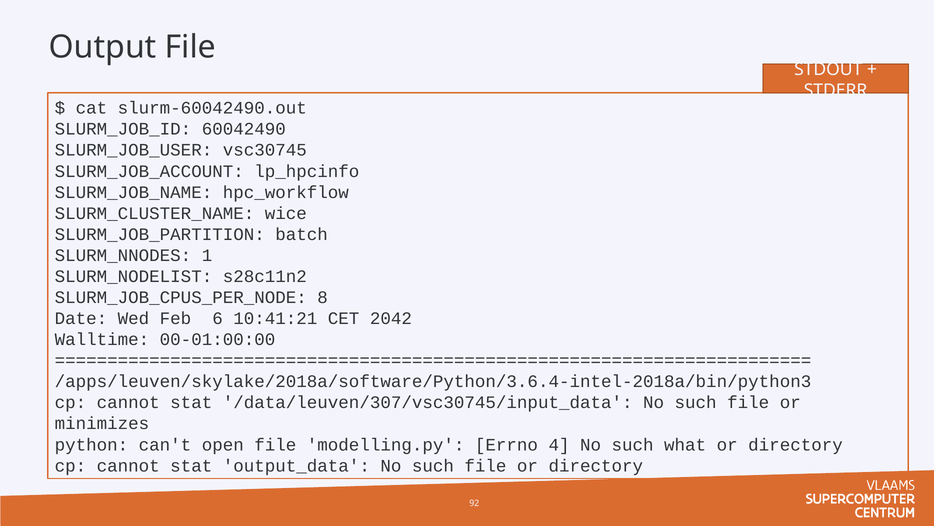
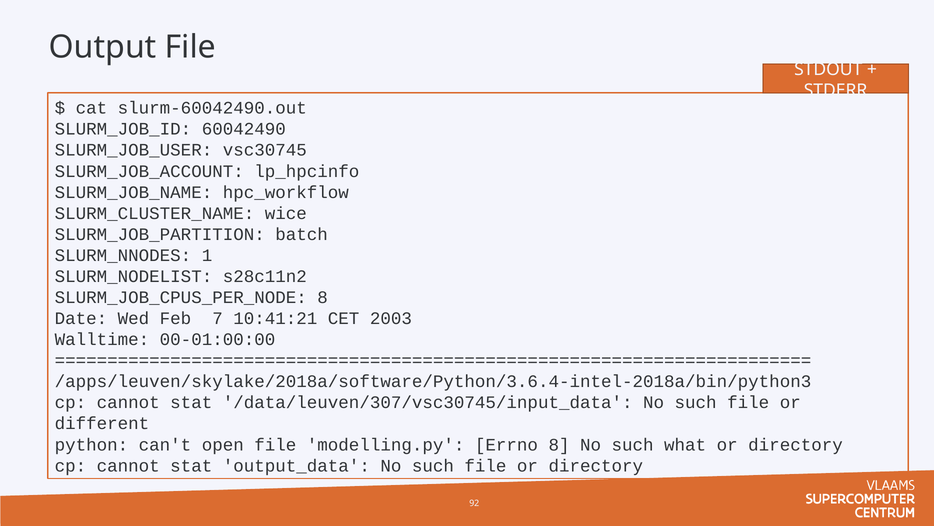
6: 6 -> 7
2042: 2042 -> 2003
minimizes: minimizes -> different
Errno 4: 4 -> 8
